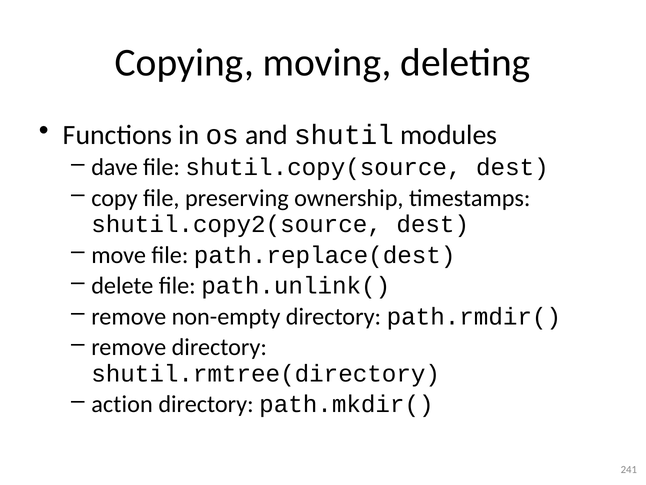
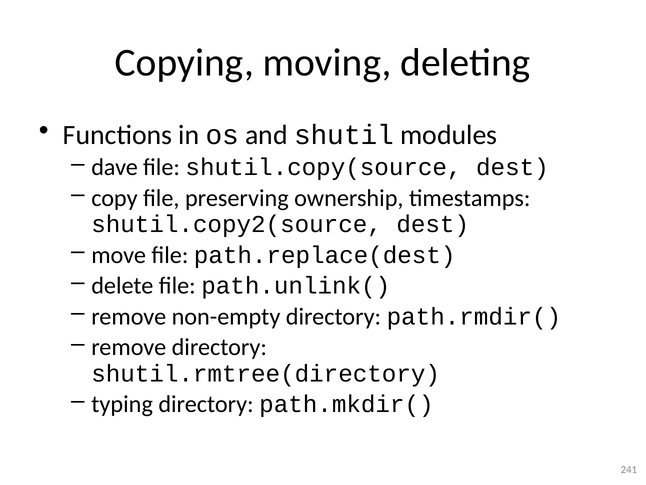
action: action -> typing
